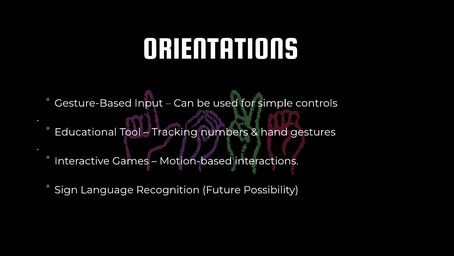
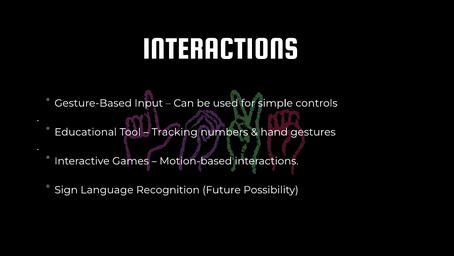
ORIENTATIONS at (221, 48): ORIENTATIONS -> INTERACTIONS
